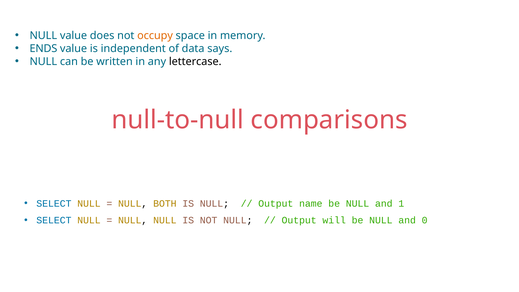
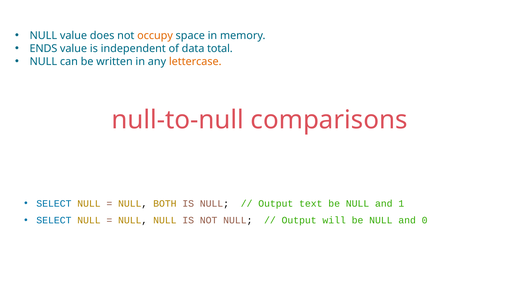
says: says -> total
lettercase colour: black -> orange
name: name -> text
